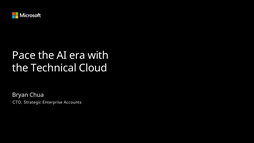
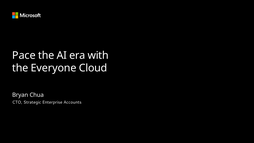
Technical: Technical -> Everyone
